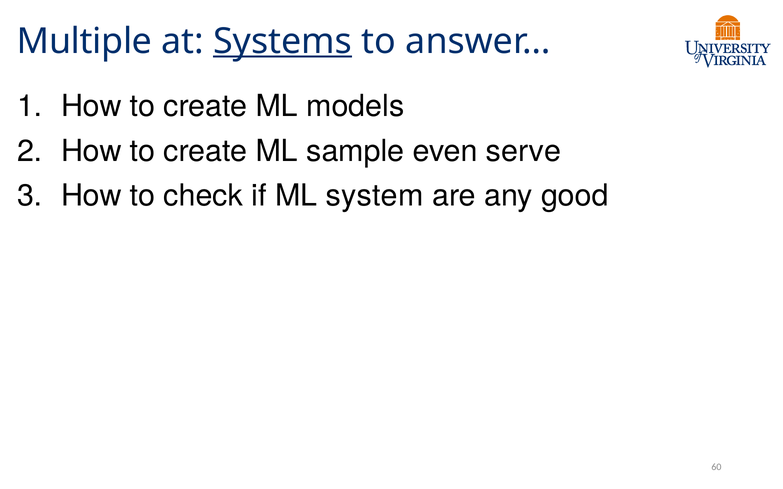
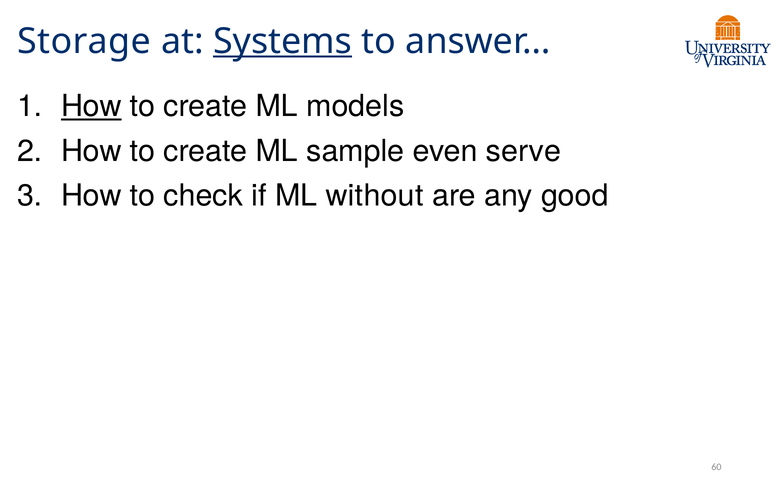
Multiple: Multiple -> Storage
How at (91, 106) underline: none -> present
system: system -> without
